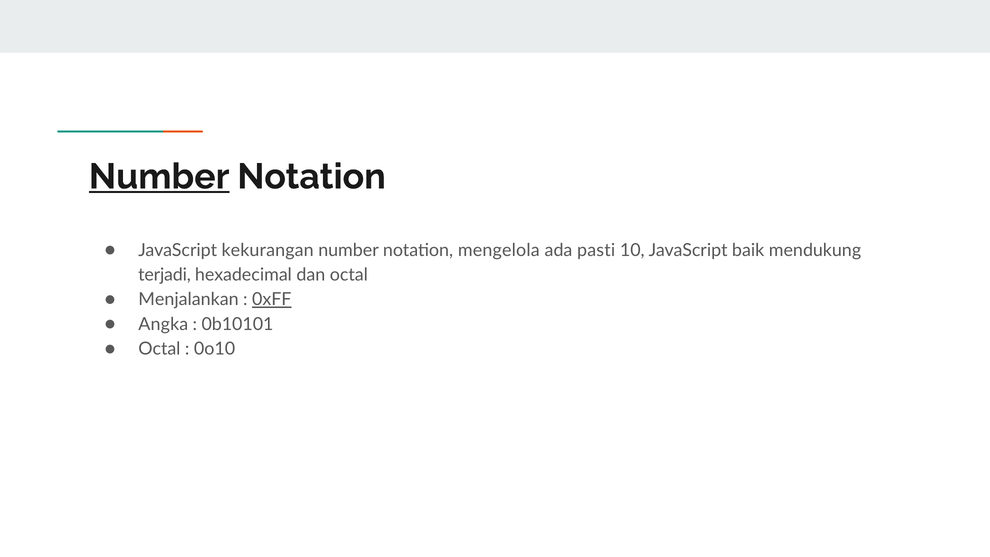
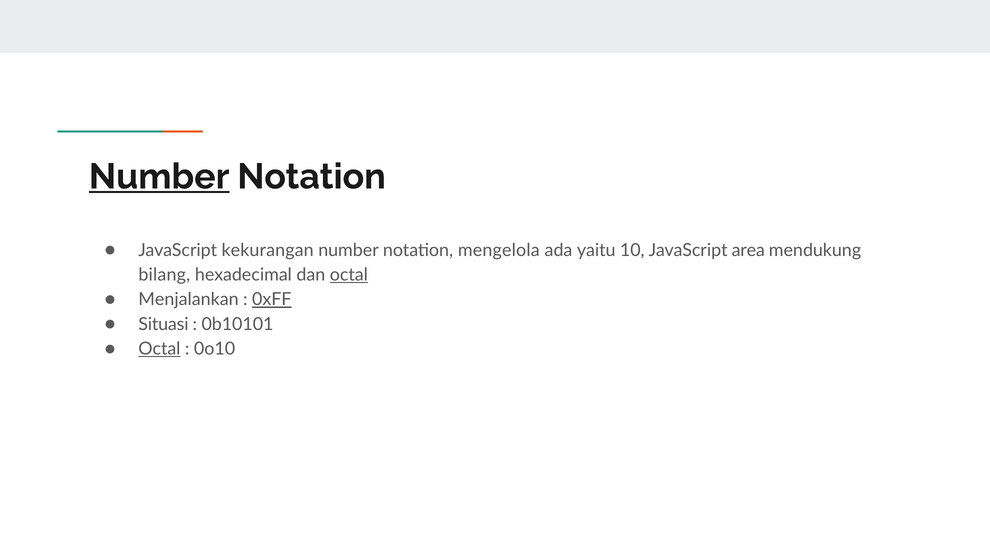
pasti: pasti -> yaitu
baik: baik -> area
terjadi: terjadi -> bilang
octal at (349, 275) underline: none -> present
Angka: Angka -> Situasi
Octal at (159, 349) underline: none -> present
